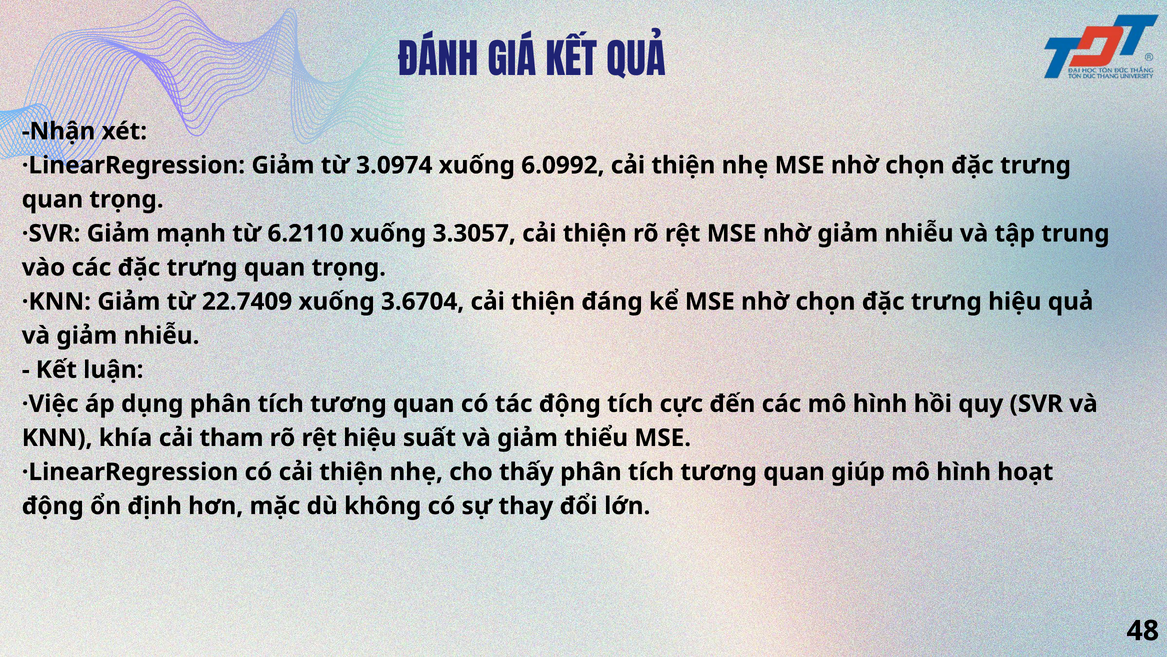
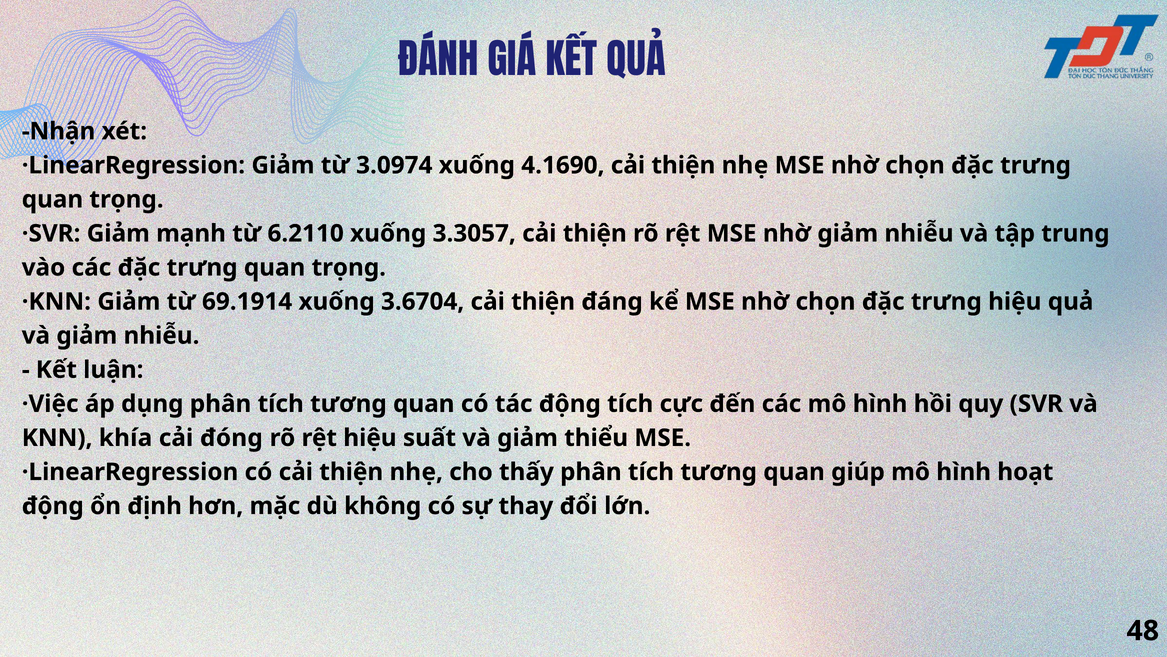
6.0992: 6.0992 -> 4.1690
22.7409: 22.7409 -> 69.1914
tham: tham -> đóng
